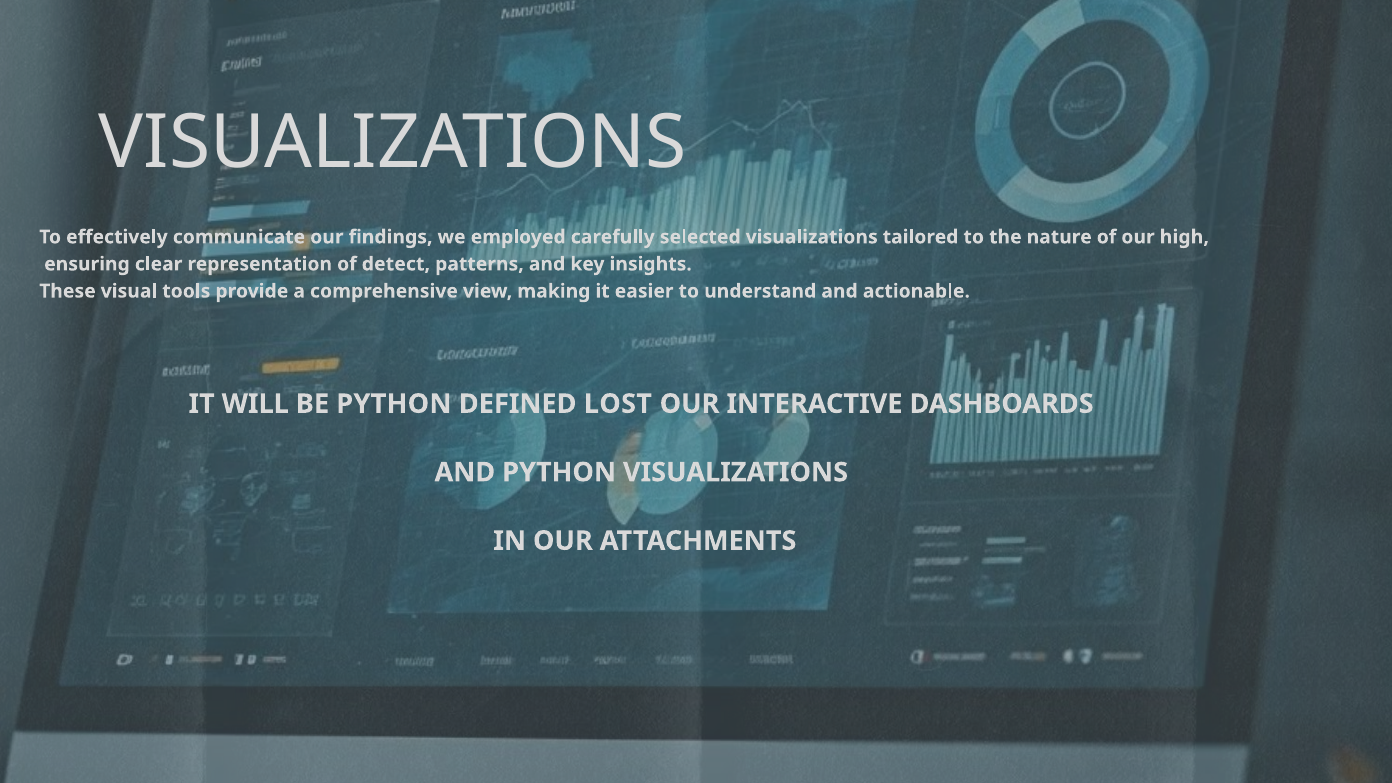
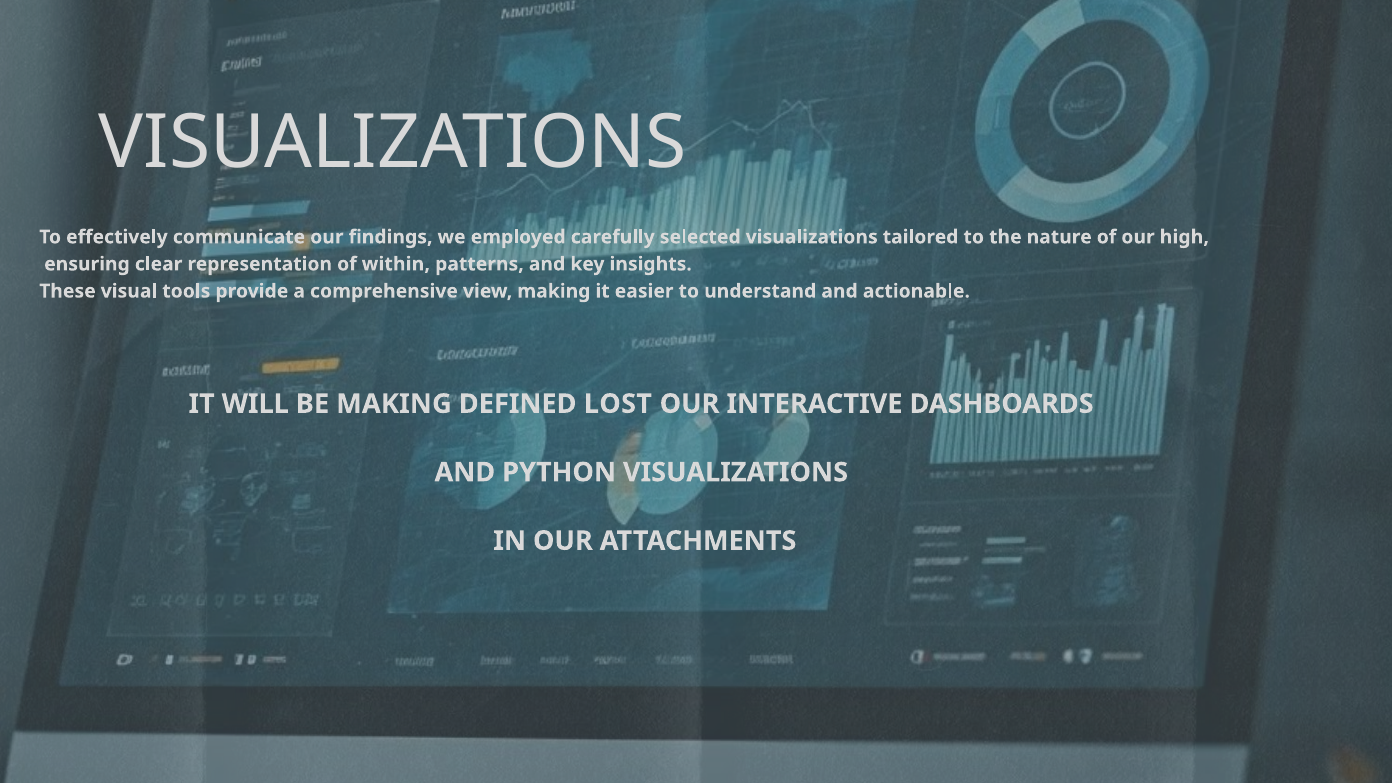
detect: detect -> within
BE PYTHON: PYTHON -> MAKING
